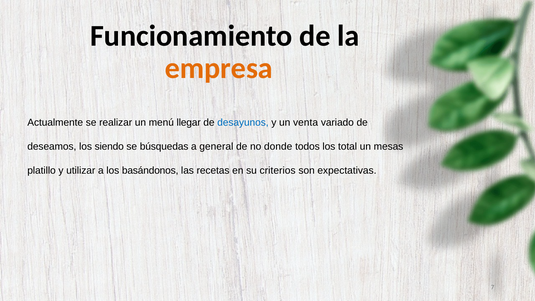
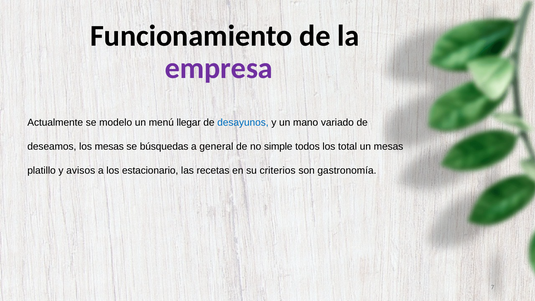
empresa colour: orange -> purple
realizar: realizar -> modelo
venta: venta -> mano
los siendo: siendo -> mesas
donde: donde -> simple
utilizar: utilizar -> avisos
basándonos: basándonos -> estacionario
expectativas: expectativas -> gastronomía
